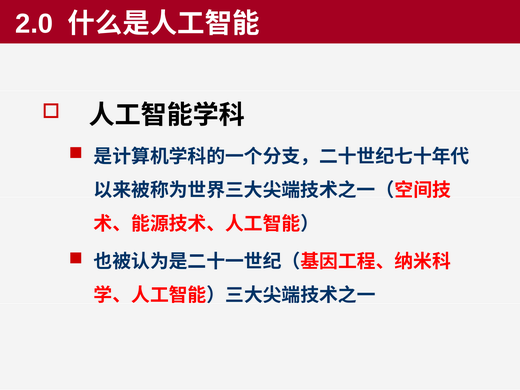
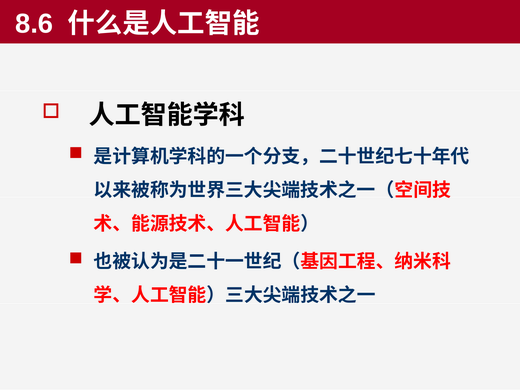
2.0: 2.0 -> 8.6
